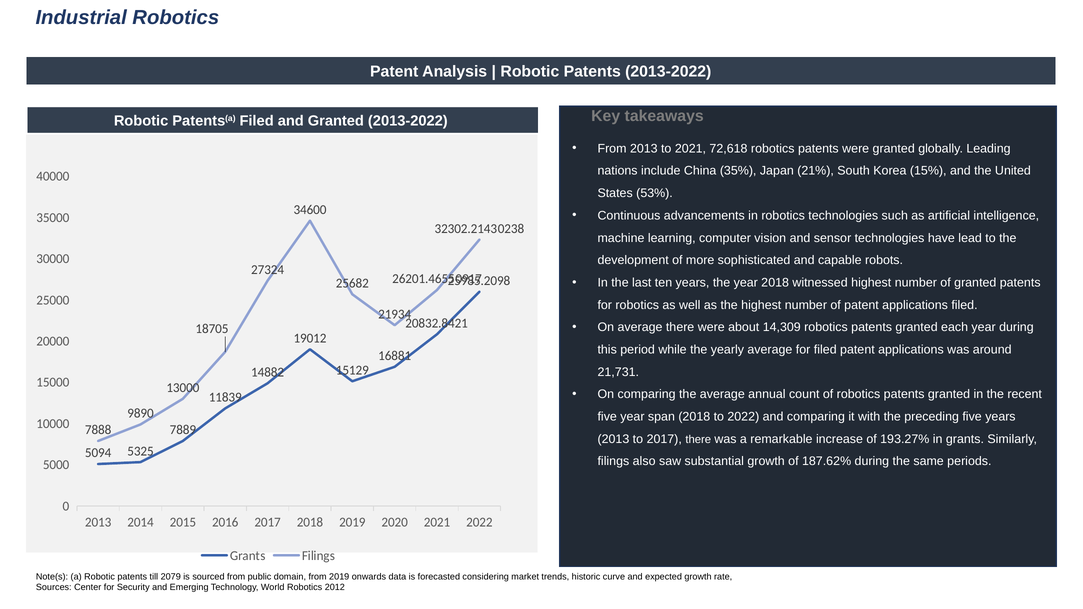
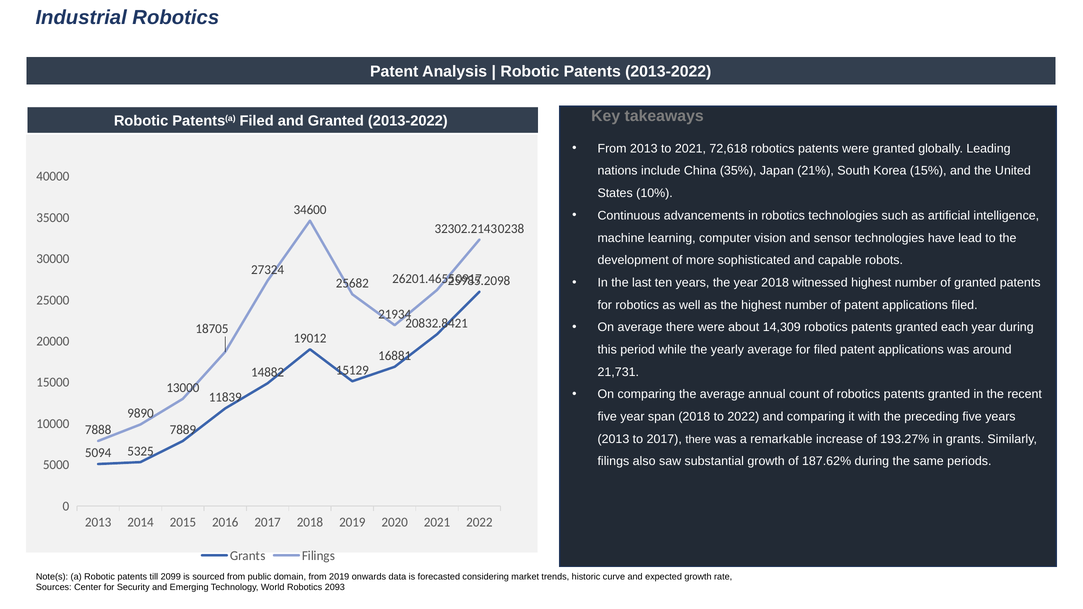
53%: 53% -> 10%
2079: 2079 -> 2099
2012: 2012 -> 2093
